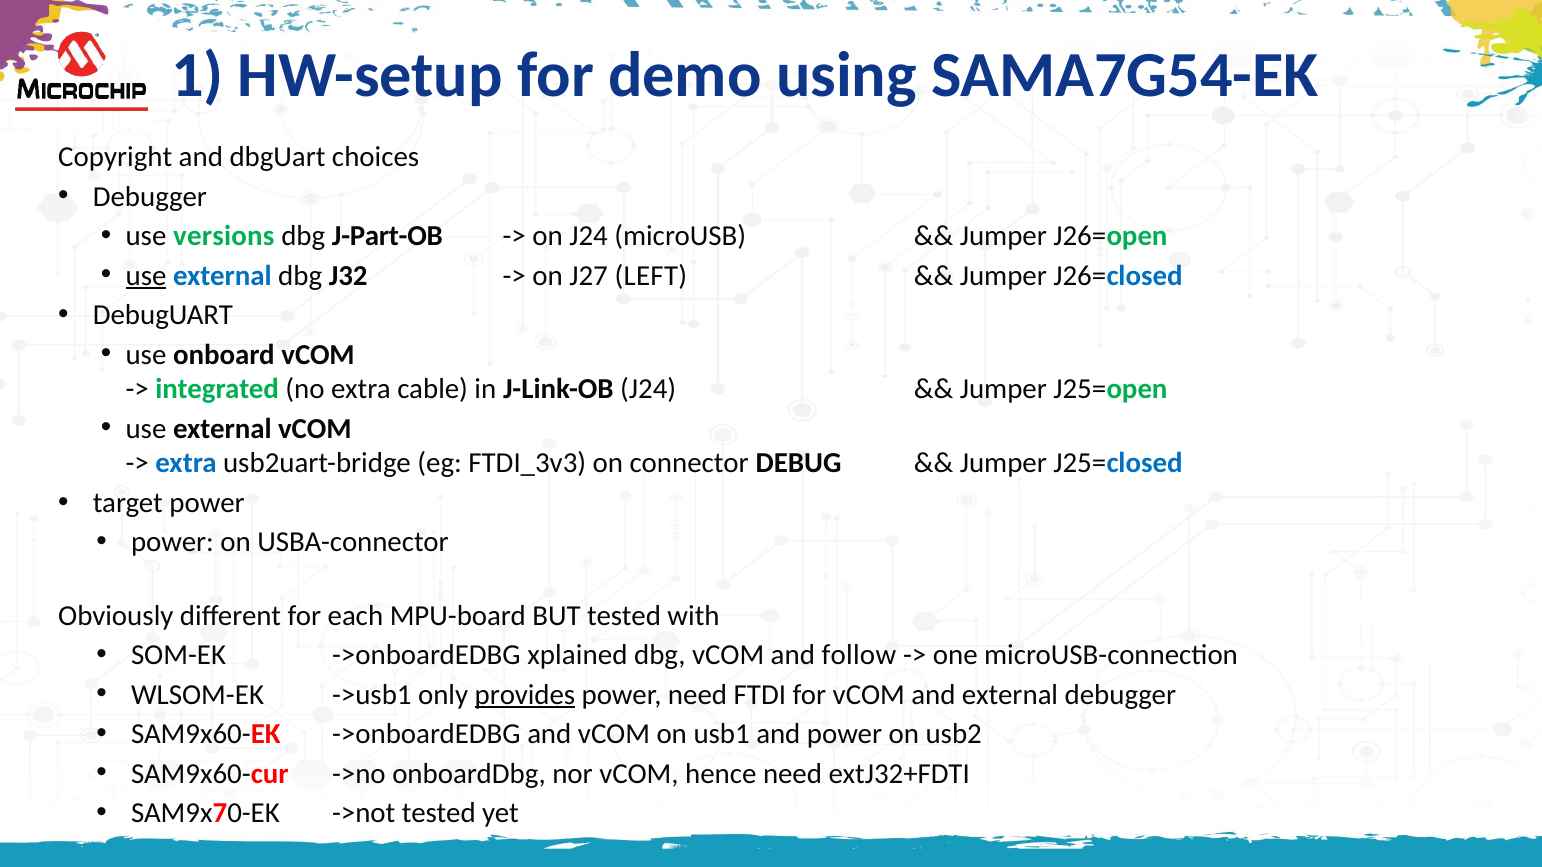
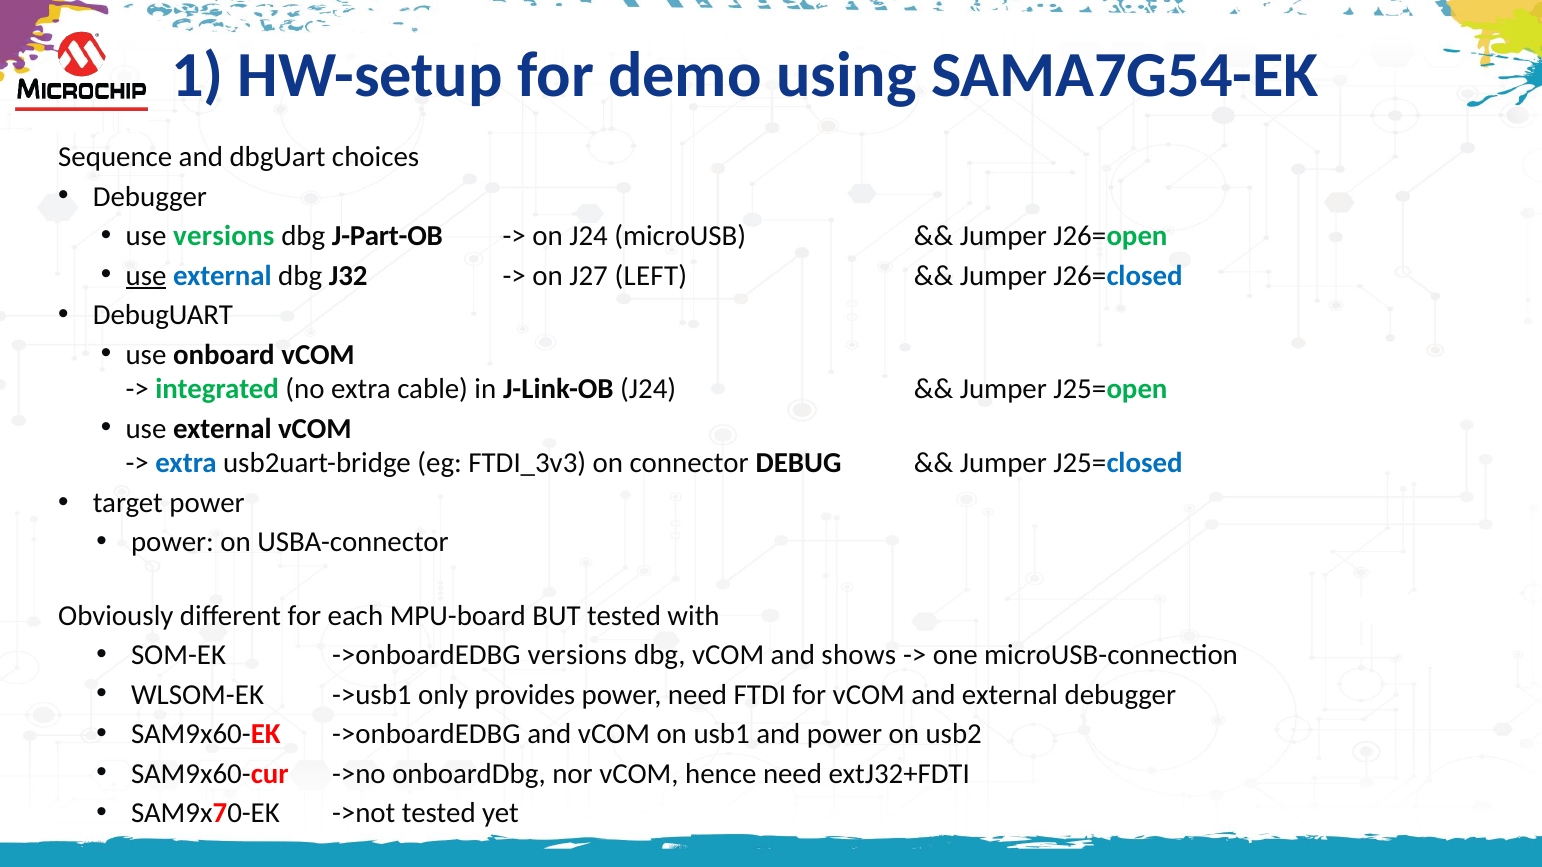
Copyright: Copyright -> Sequence
->onboardEDBG xplained: xplained -> versions
follow: follow -> shows
provides underline: present -> none
